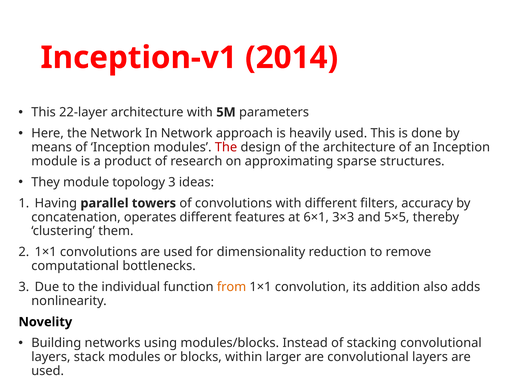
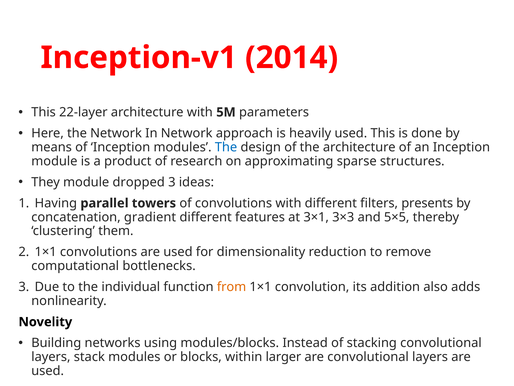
The at (226, 147) colour: red -> blue
topology: topology -> dropped
accuracy: accuracy -> presents
operates: operates -> gradient
6×1: 6×1 -> 3×1
